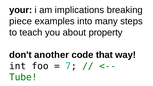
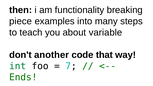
your: your -> then
implications: implications -> functionality
property: property -> variable
int colour: black -> green
Tube: Tube -> Ends
